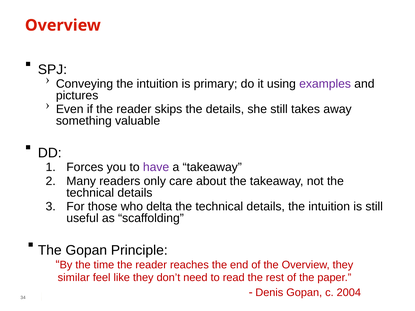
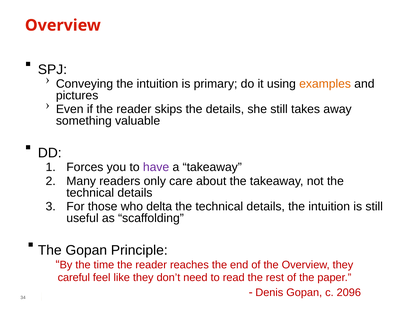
examples colour: purple -> orange
similar: similar -> careful
2004: 2004 -> 2096
